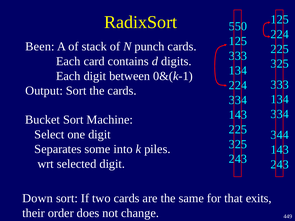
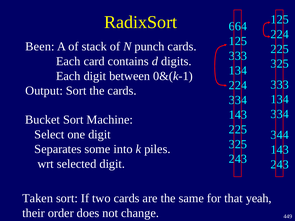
550: 550 -> 664
Down: Down -> Taken
exits: exits -> yeah
